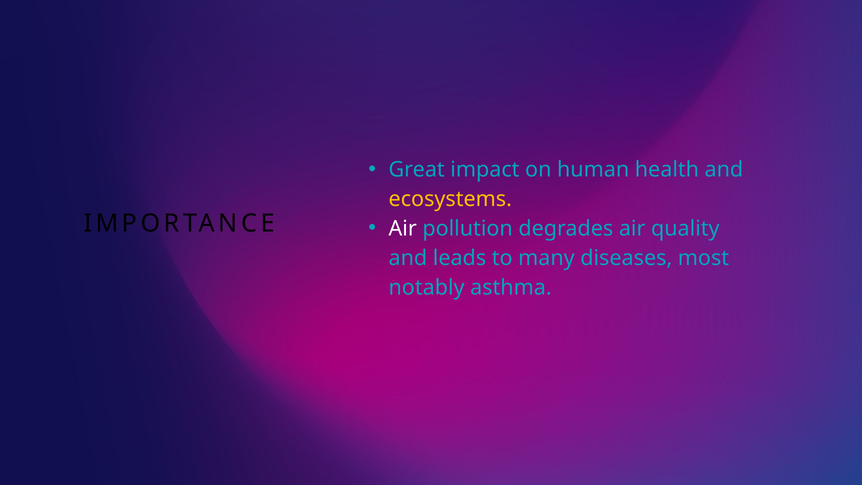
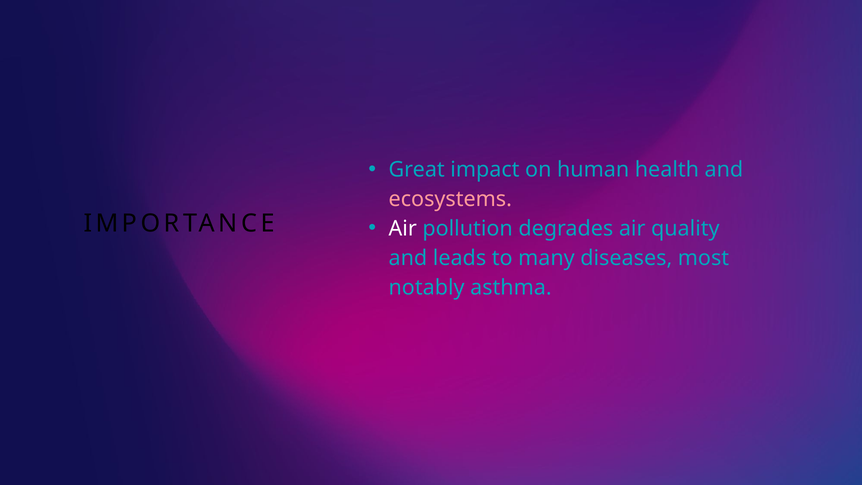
ecosystems colour: yellow -> pink
